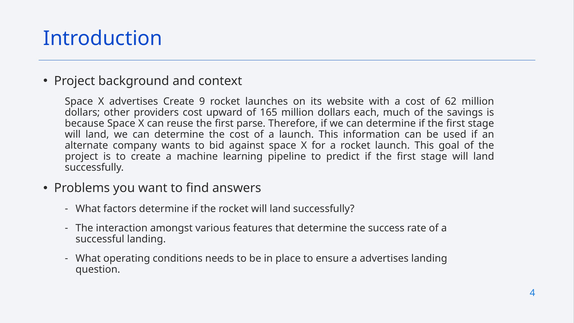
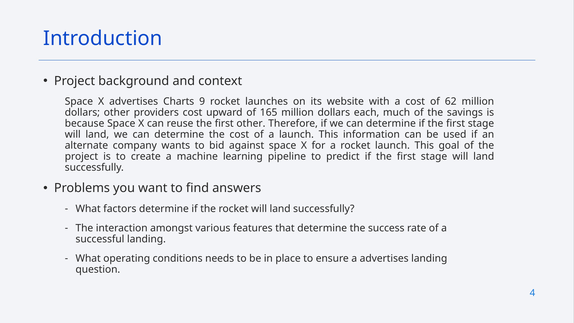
advertises Create: Create -> Charts
first parse: parse -> other
